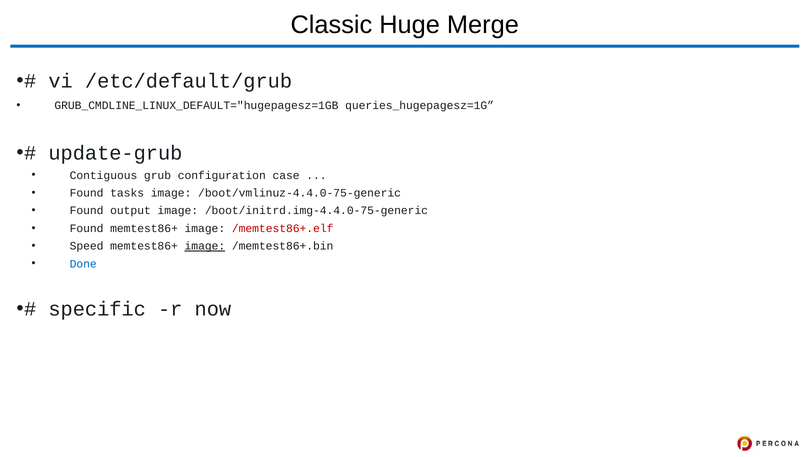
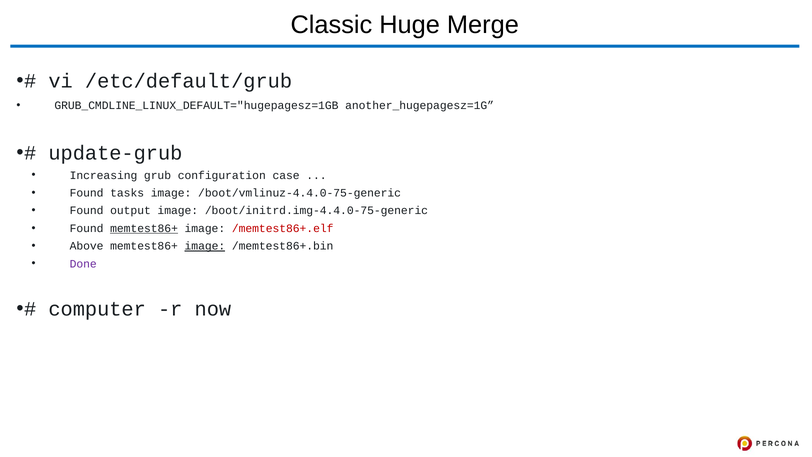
queries_hugepagesz=1G: queries_hugepagesz=1G -> another_hugepagesz=1G
Contiguous: Contiguous -> Increasing
memtest86+ at (144, 228) underline: none -> present
Speed: Speed -> Above
Done colour: blue -> purple
specific: specific -> computer
